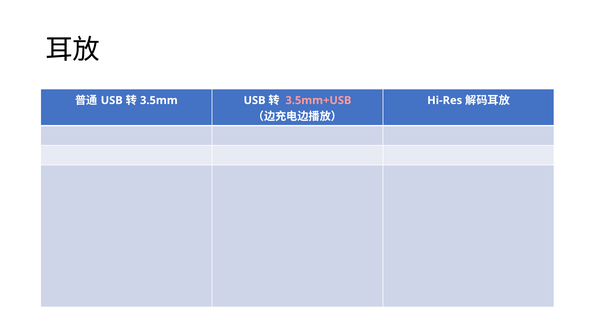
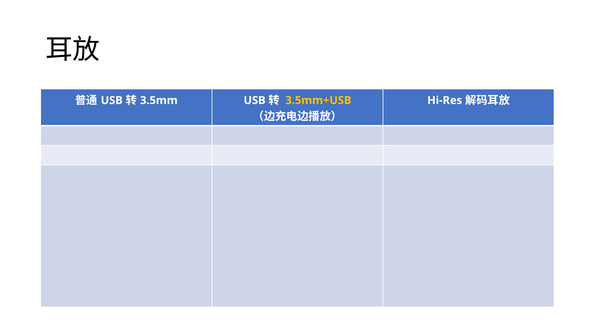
3.5mm+USB colour: pink -> yellow
